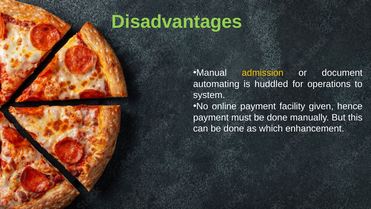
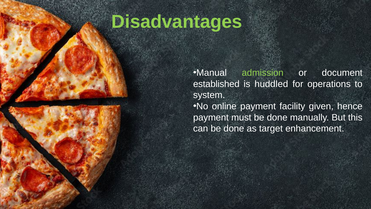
admission colour: yellow -> light green
automating: automating -> established
which: which -> target
